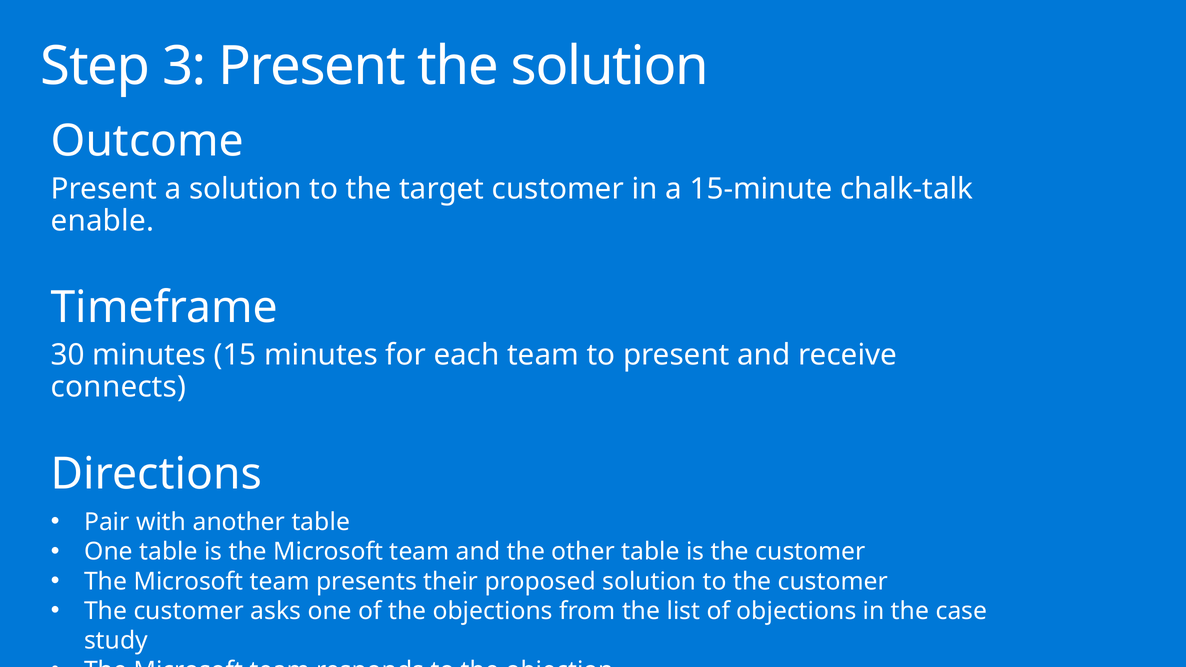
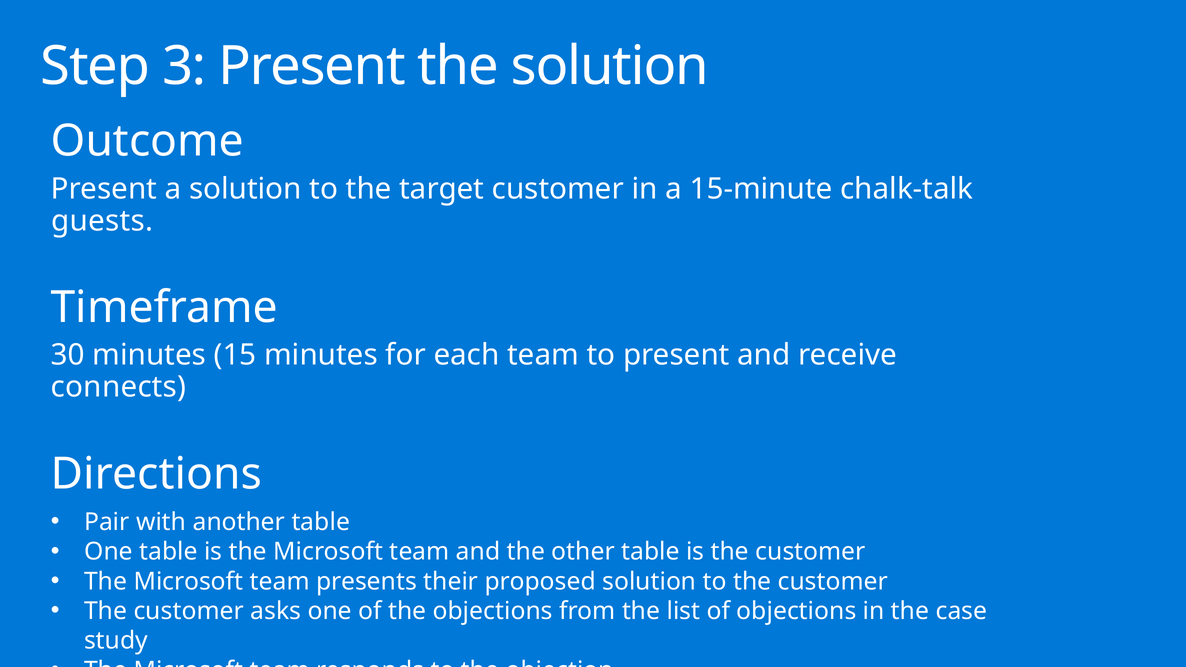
enable: enable -> guests
